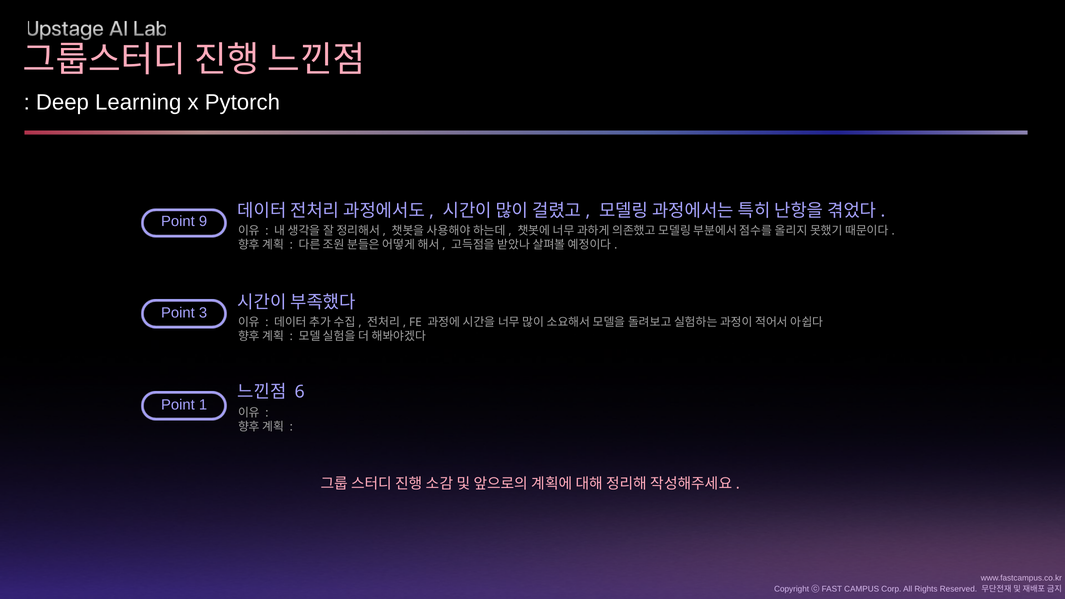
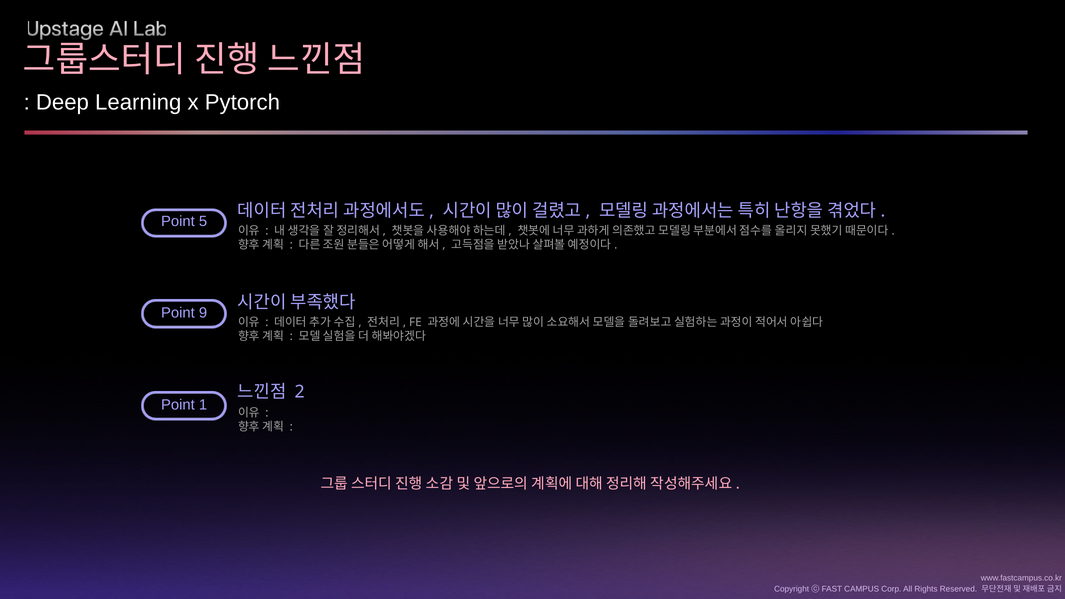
9: 9 -> 5
3: 3 -> 9
6: 6 -> 2
